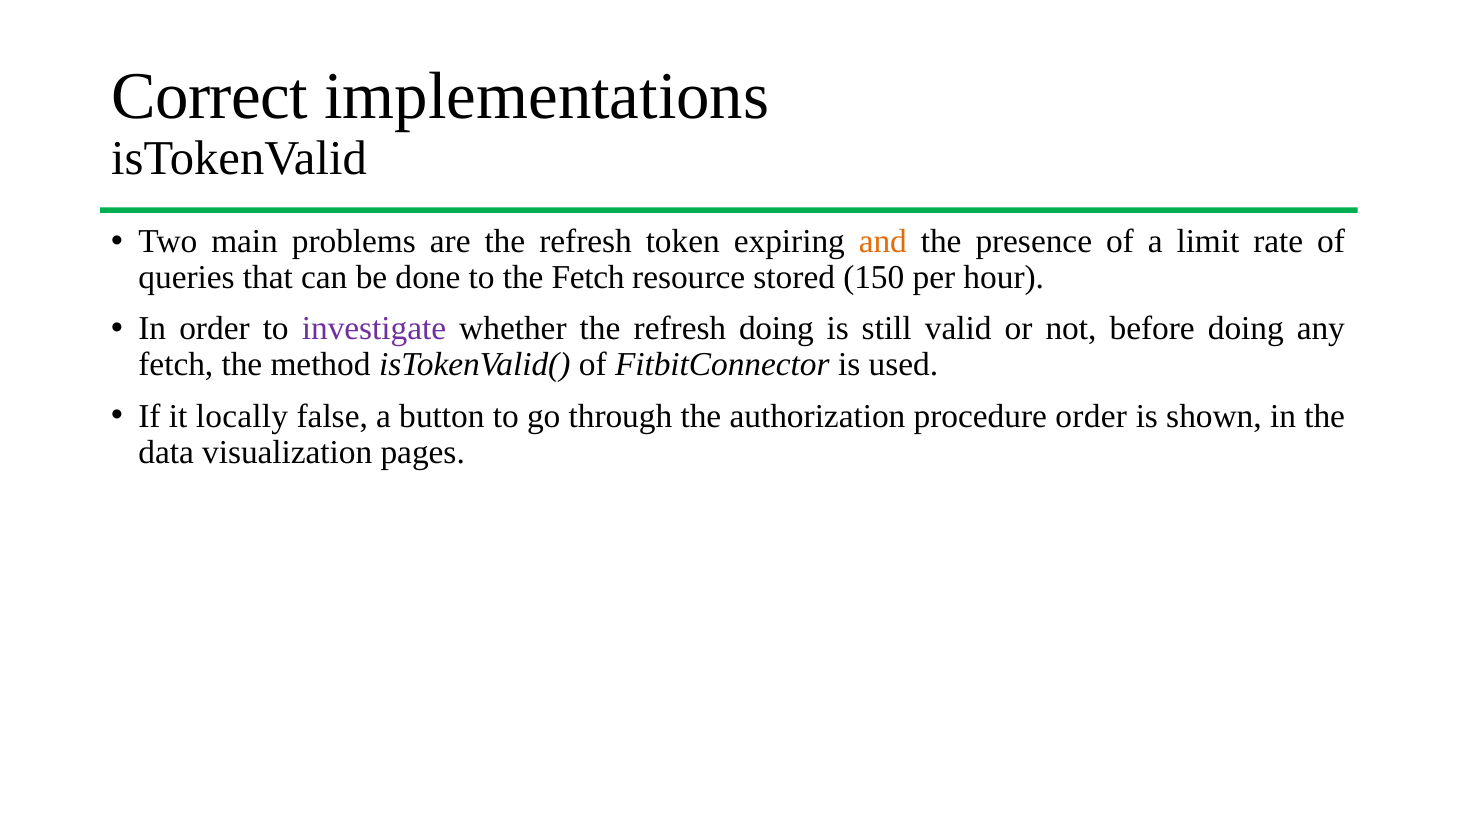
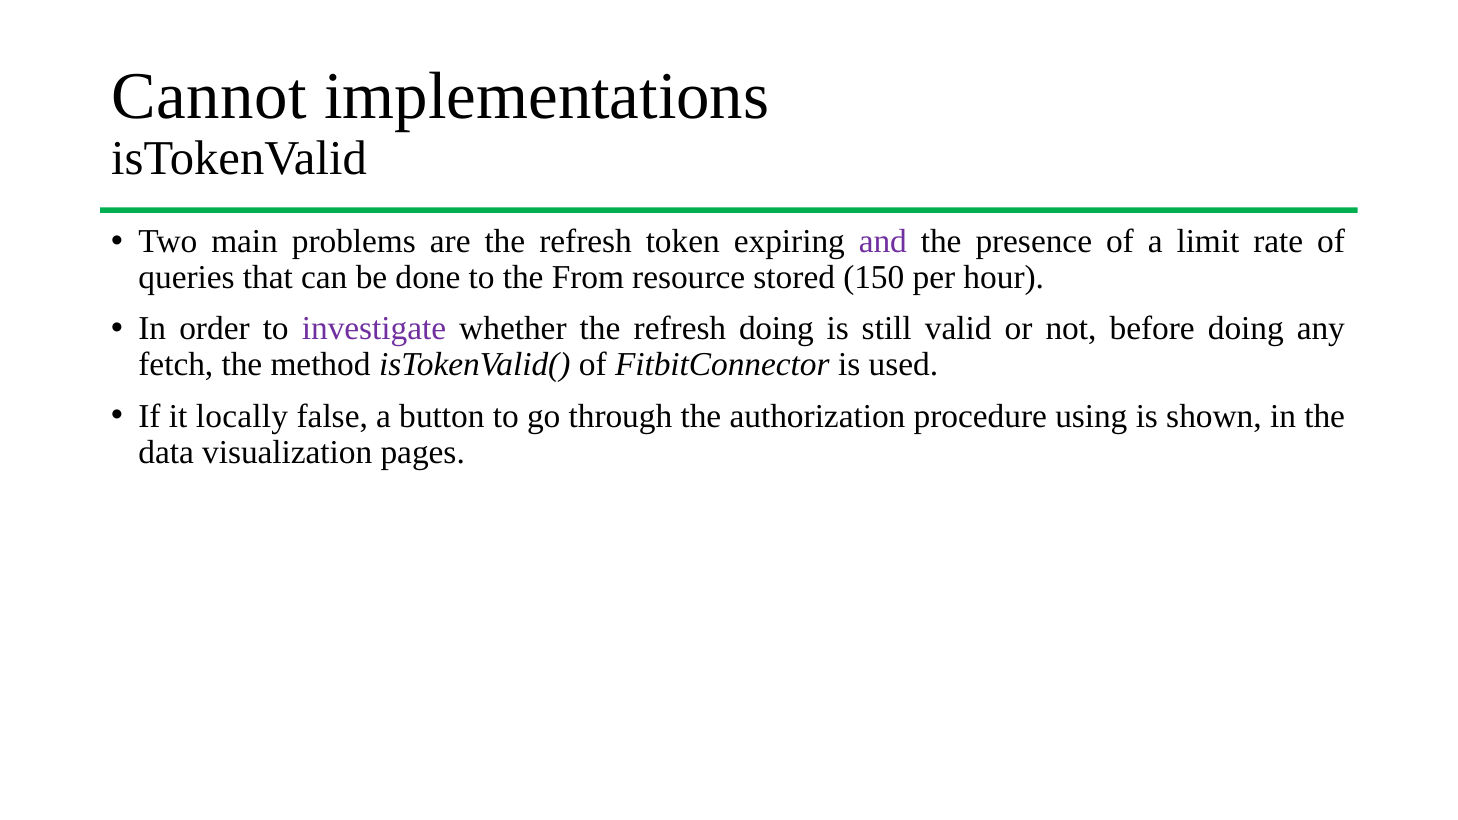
Correct: Correct -> Cannot
and colour: orange -> purple
the Fetch: Fetch -> From
procedure order: order -> using
